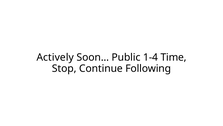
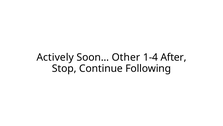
Public: Public -> Other
Time: Time -> After
